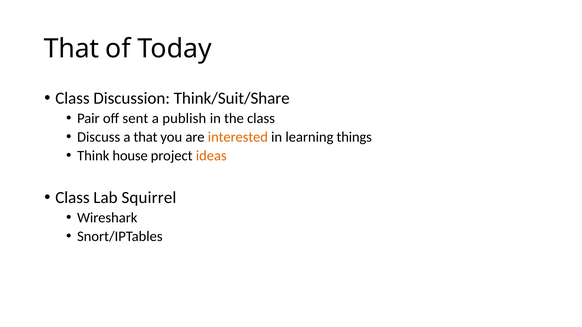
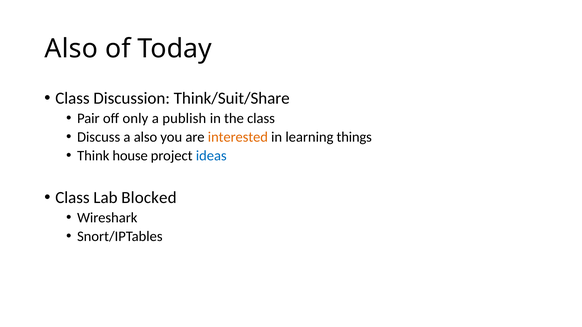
That at (72, 49): That -> Also
sent: sent -> only
a that: that -> also
ideas colour: orange -> blue
Squirrel: Squirrel -> Blocked
